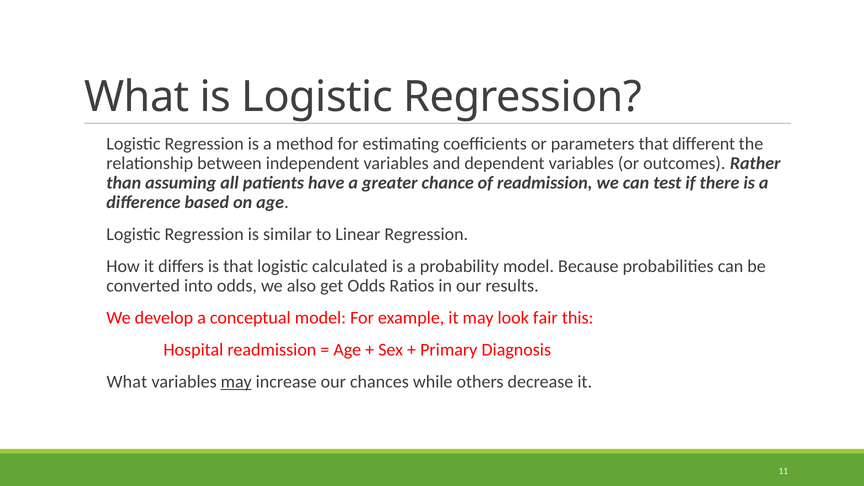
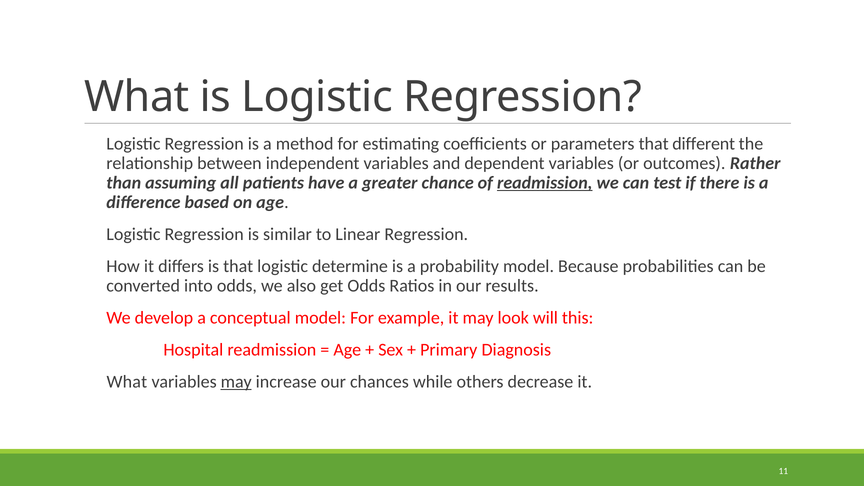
readmission at (545, 183) underline: none -> present
calculated: calculated -> determine
fair: fair -> will
